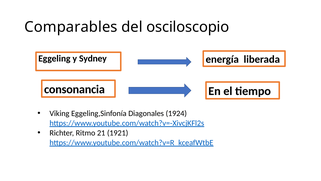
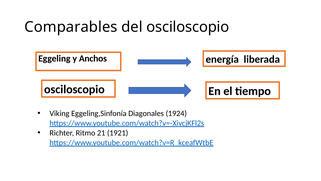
Sydney: Sydney -> Anchos
consonancia at (74, 89): consonancia -> osciloscopio
